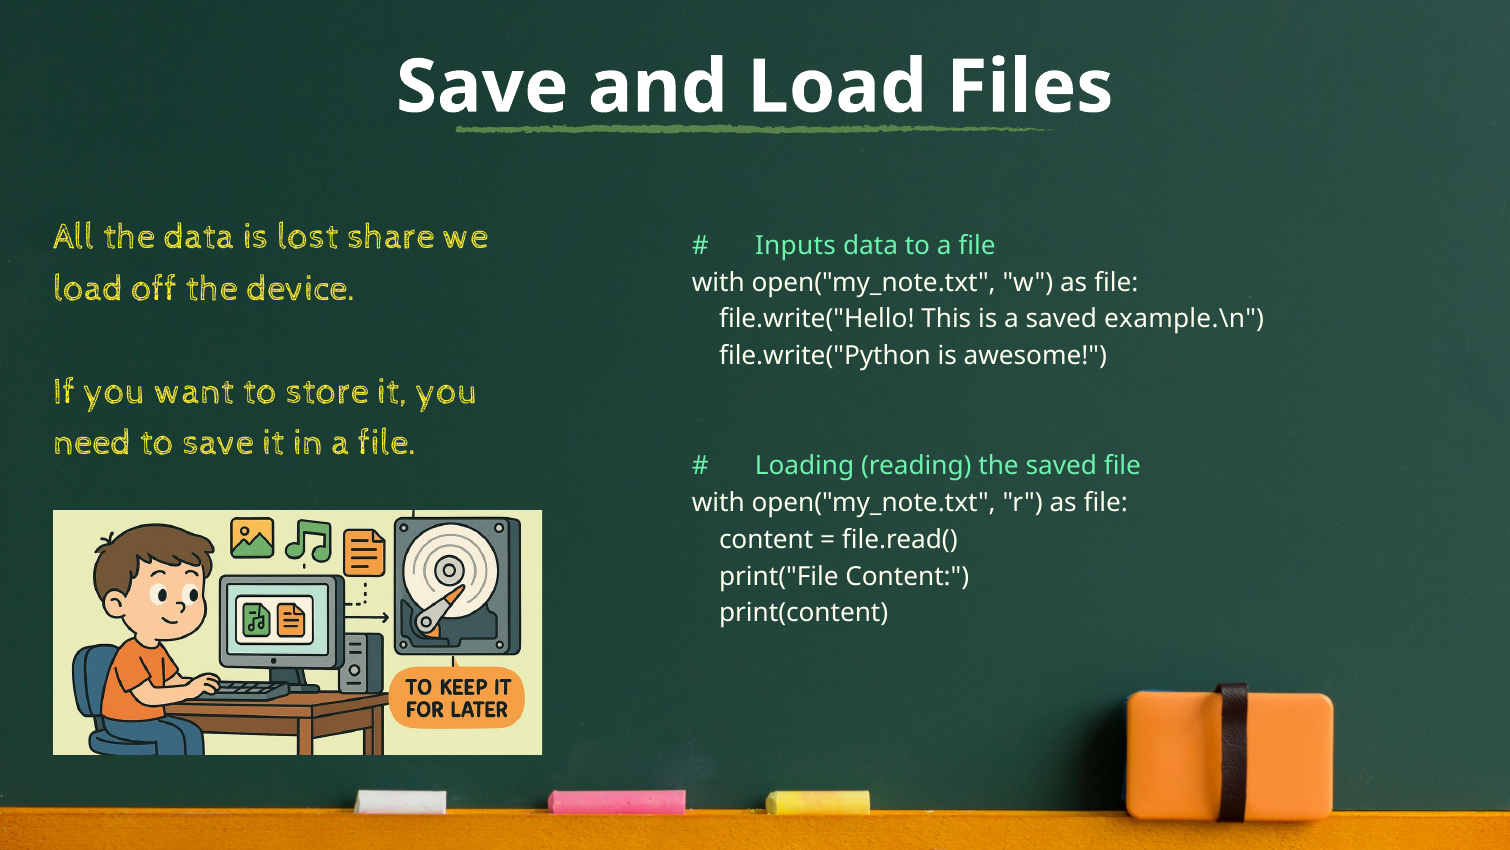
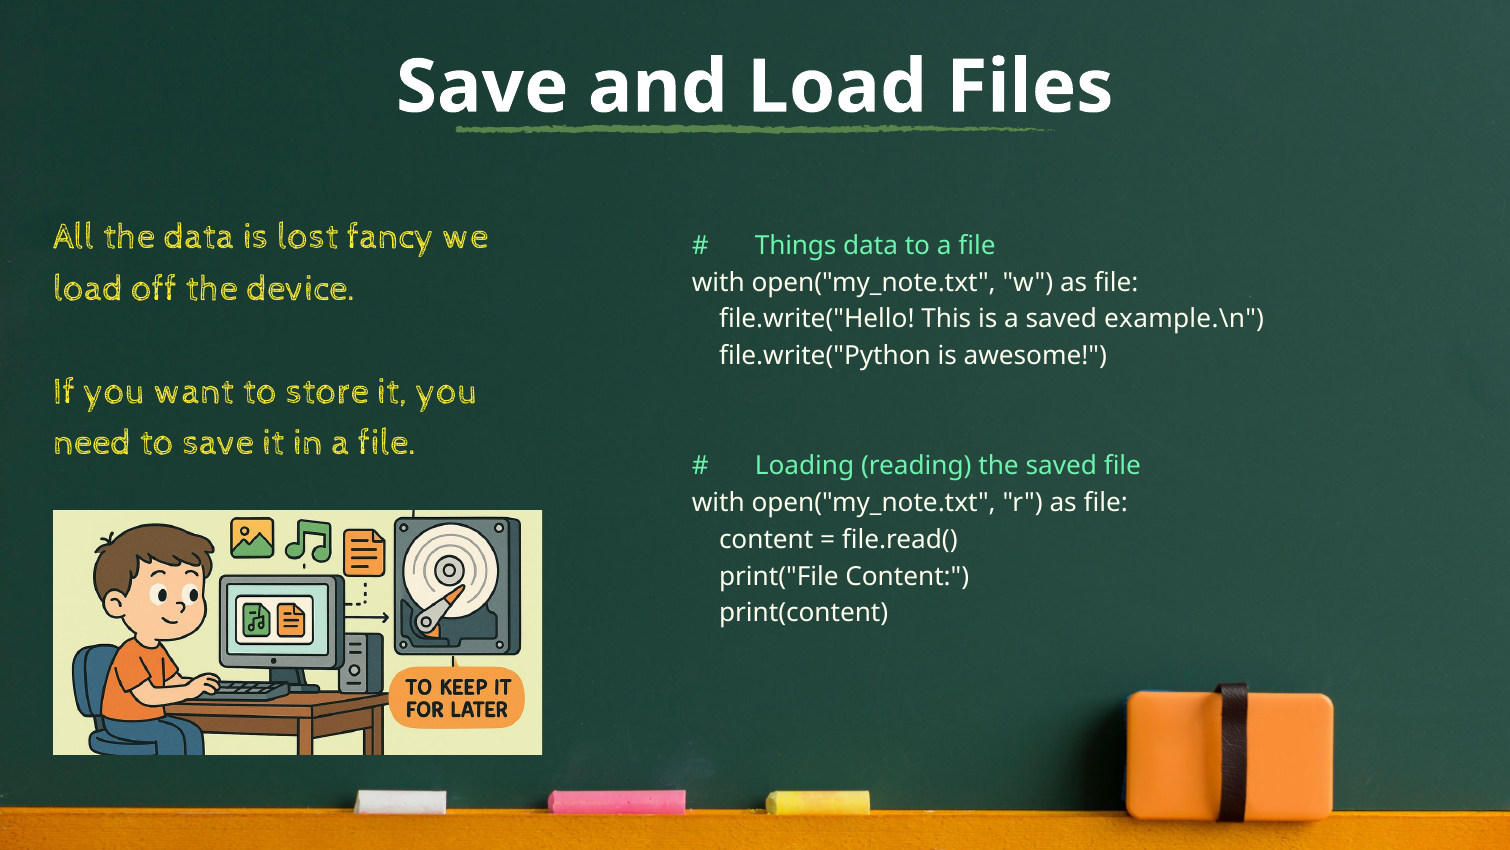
share: share -> fancy
Inputs: Inputs -> Things
